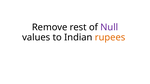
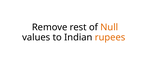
Null colour: purple -> orange
